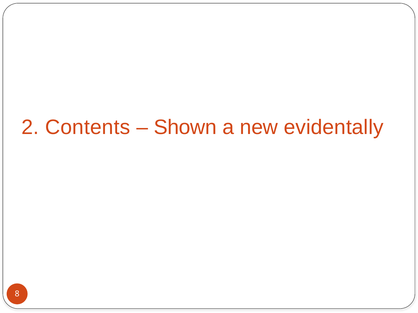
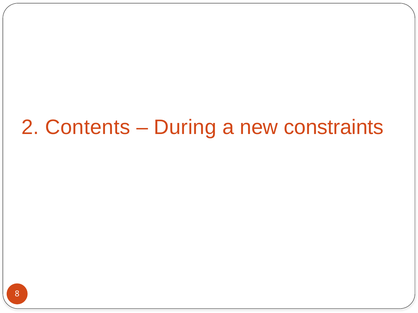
Shown: Shown -> During
evidentally: evidentally -> constraints
